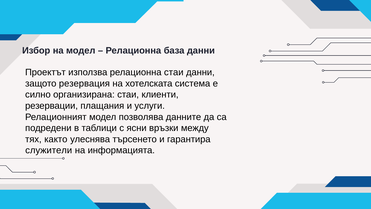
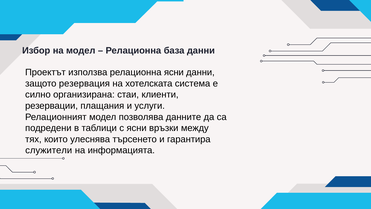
релационна стаи: стаи -> ясни
както: както -> които
